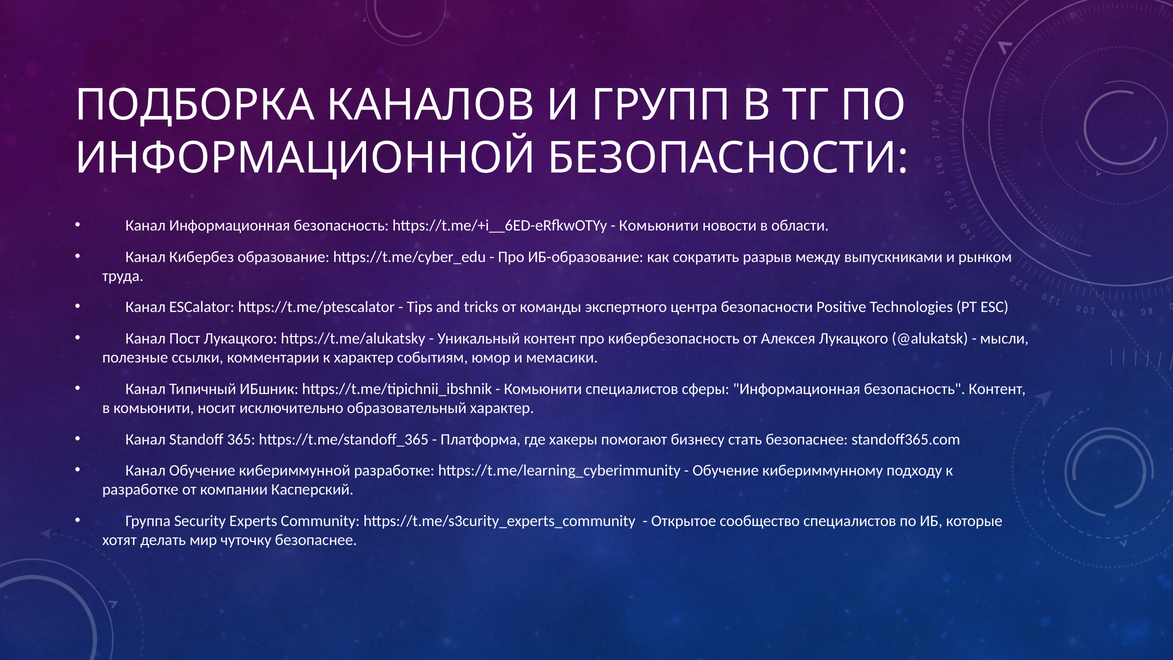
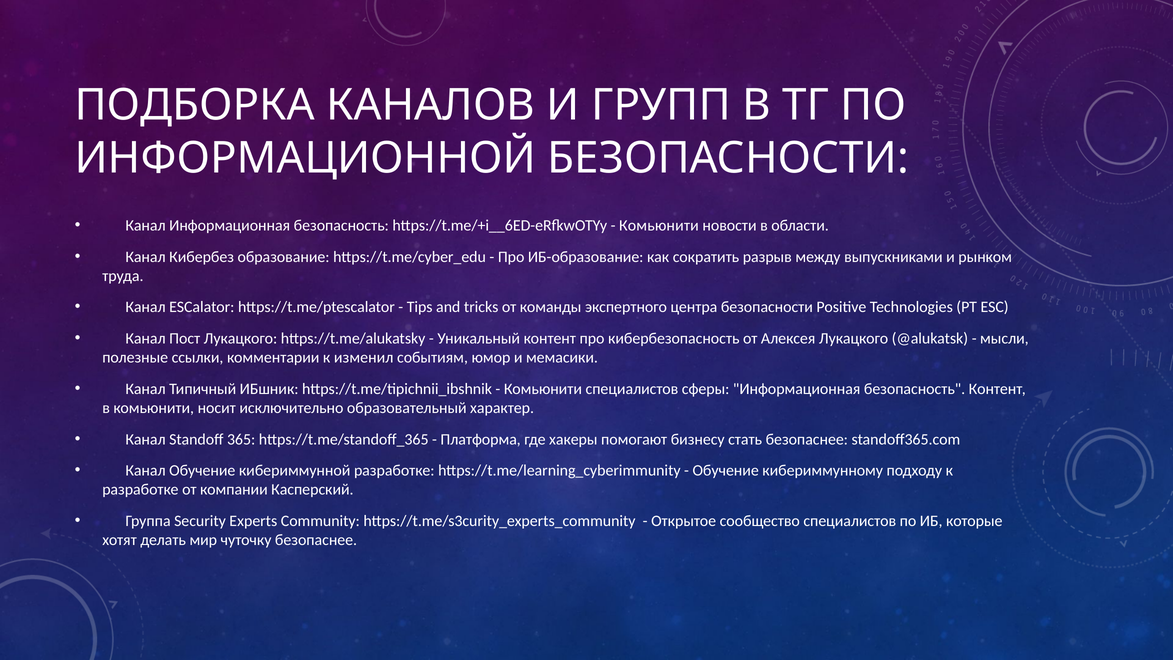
к характер: характер -> изменил
